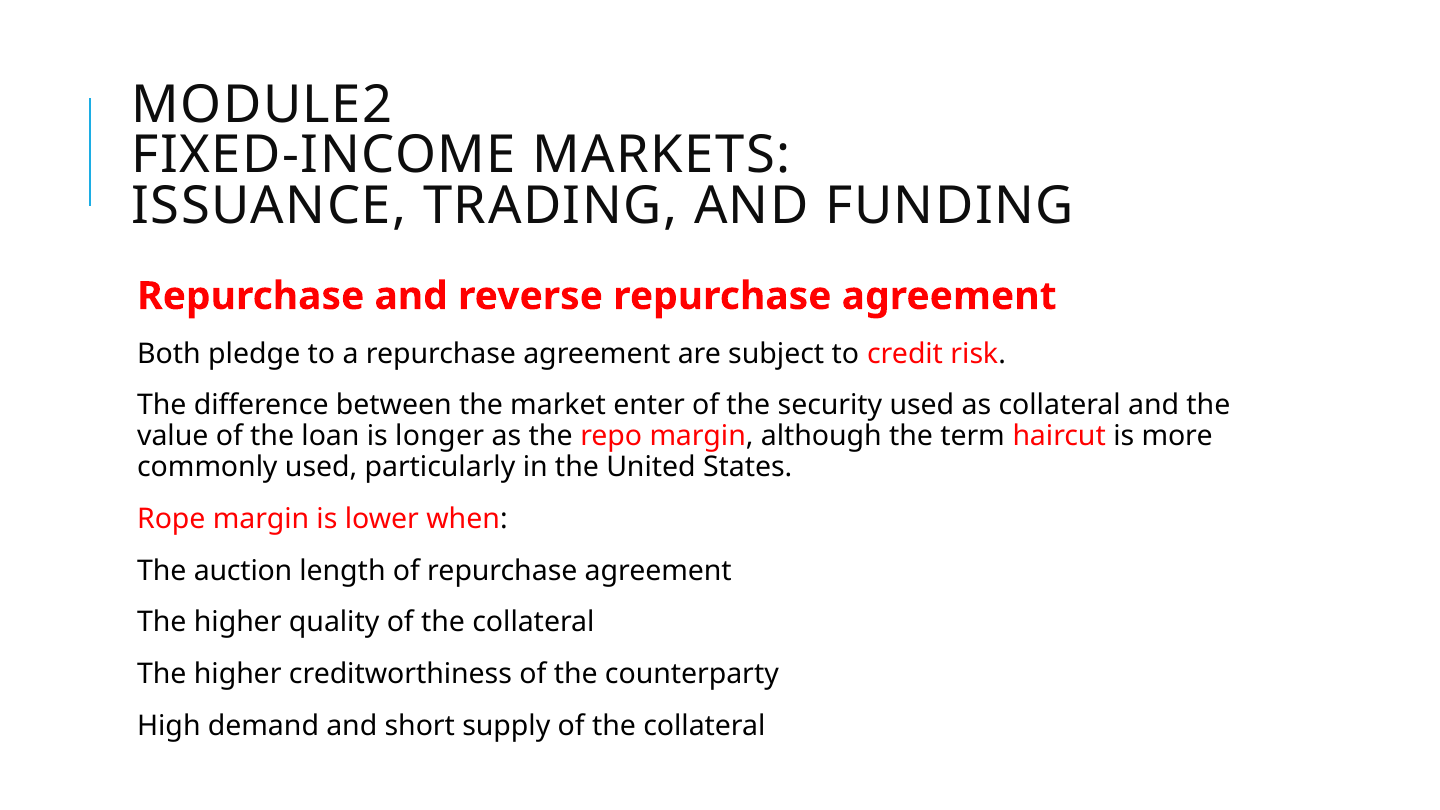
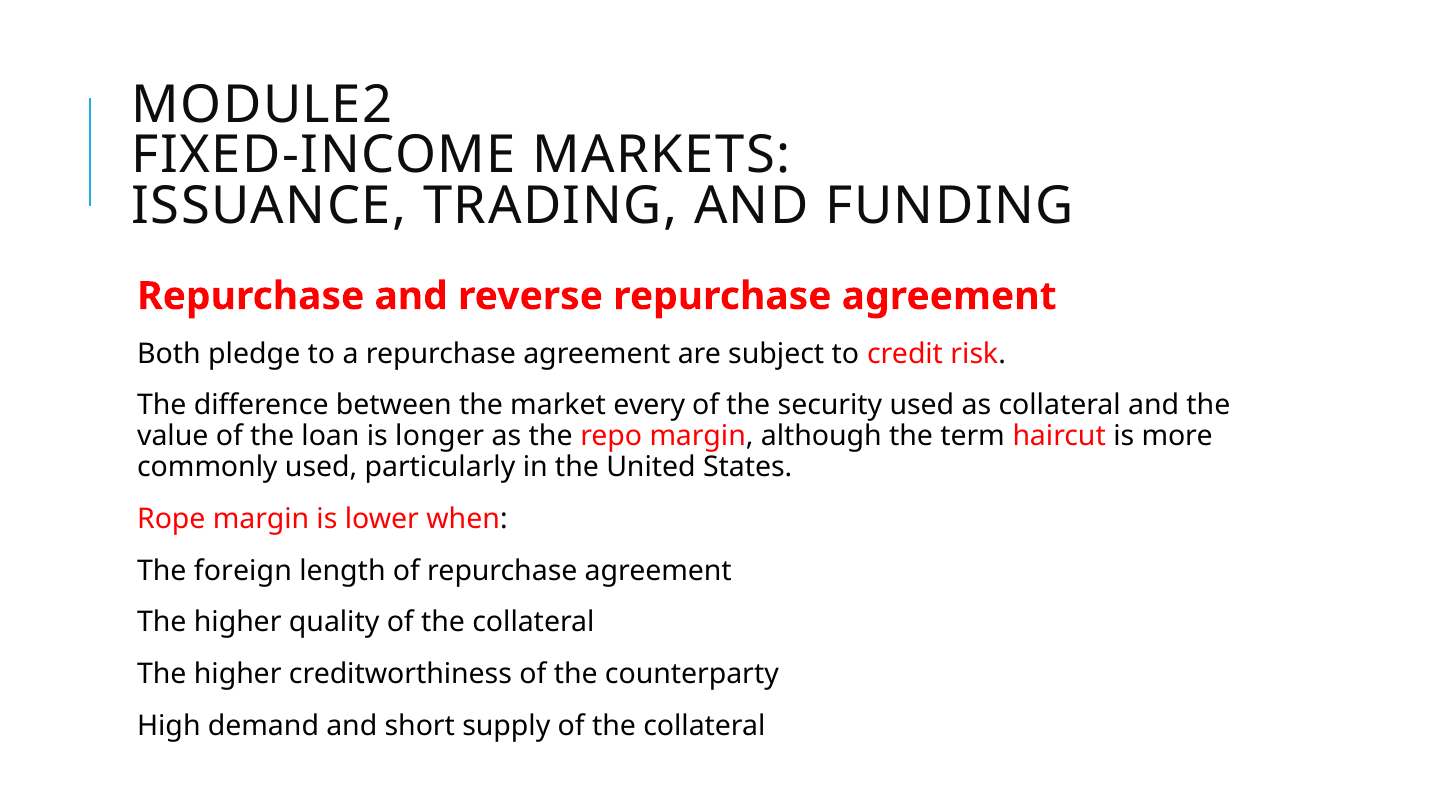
enter: enter -> every
auction: auction -> foreign
